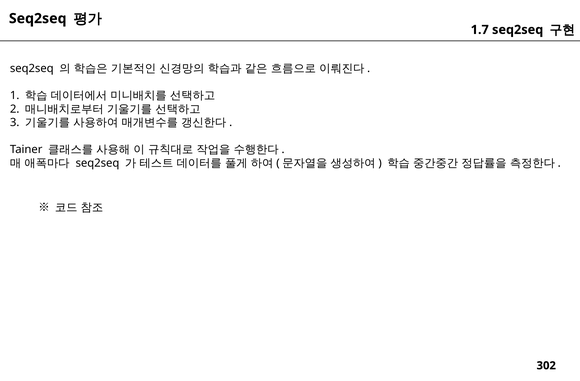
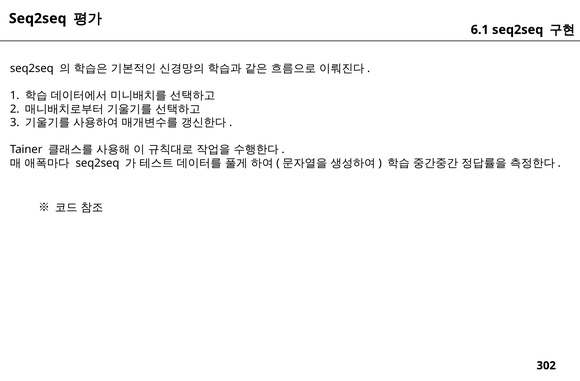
1.7: 1.7 -> 6.1
